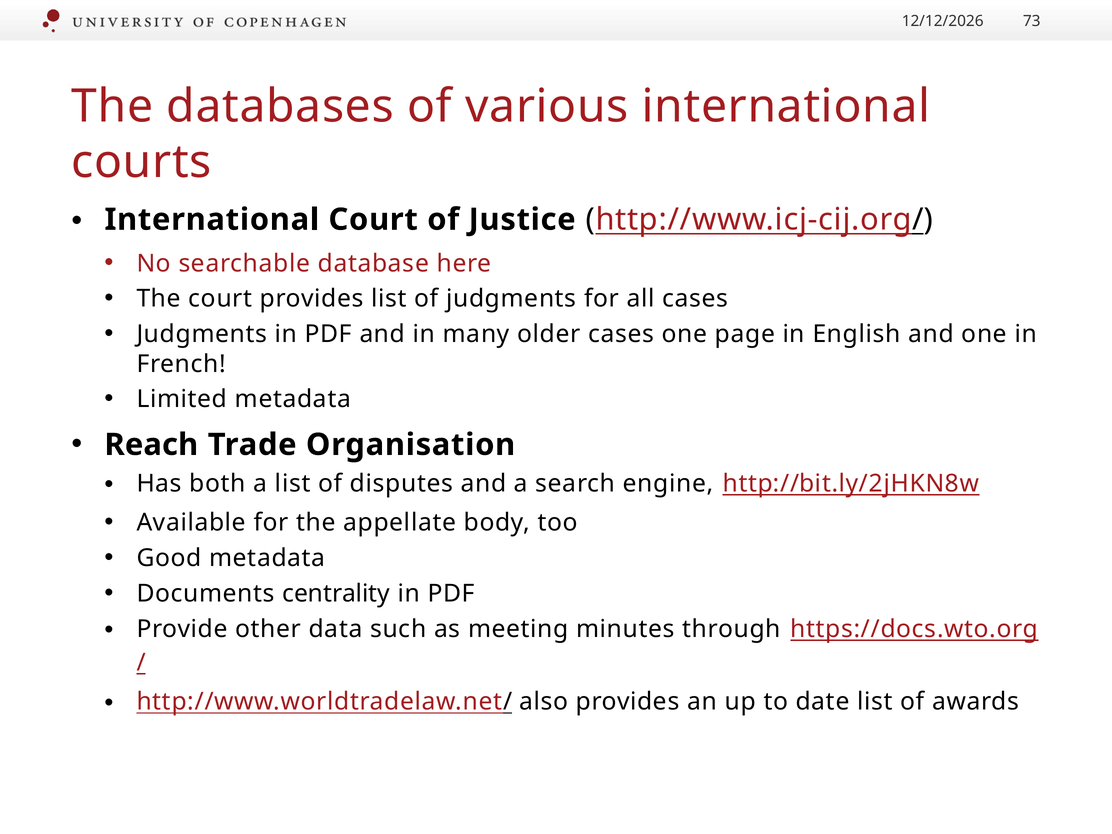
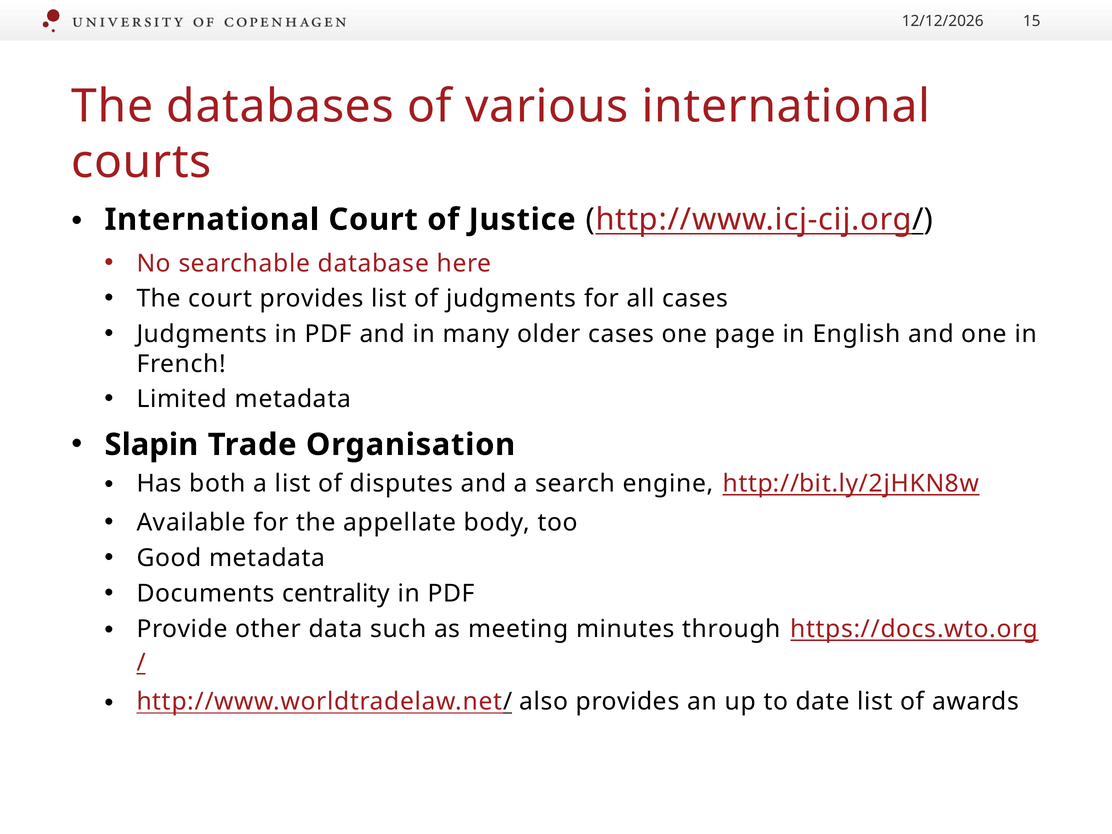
73: 73 -> 15
Reach: Reach -> Slapin
